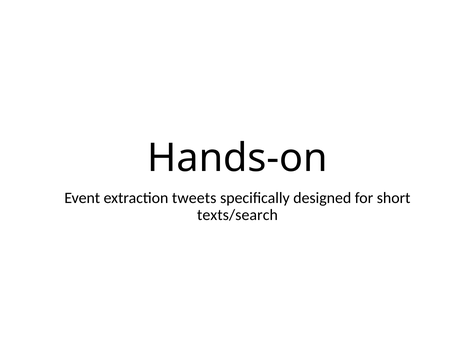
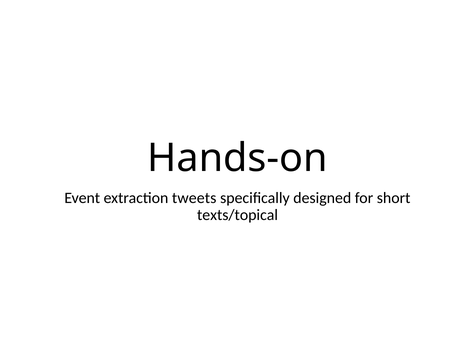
texts/search: texts/search -> texts/topical
